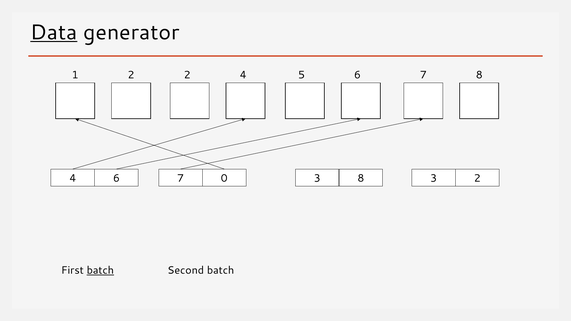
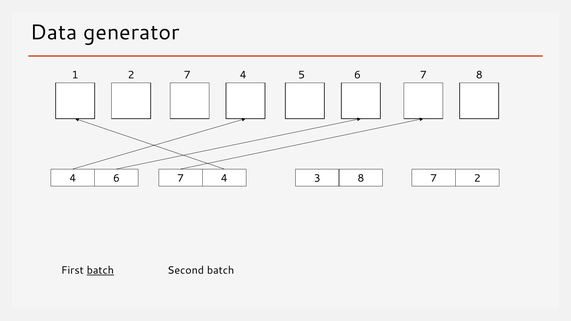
Data underline: present -> none
2 2: 2 -> 7
6 7 0: 0 -> 4
8 3: 3 -> 7
